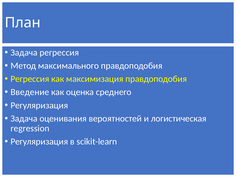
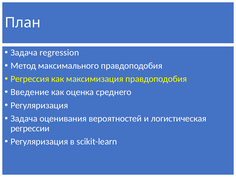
Задача регрессия: регрессия -> regression
regression: regression -> регрессии
